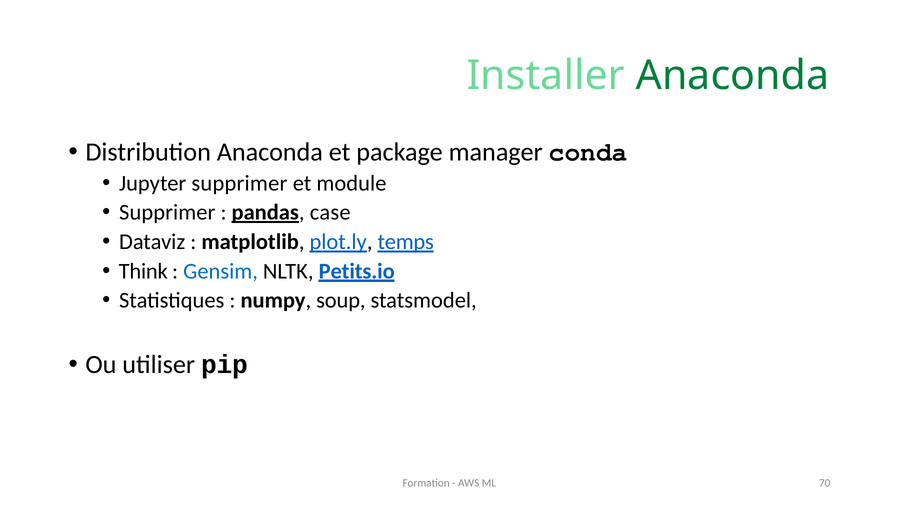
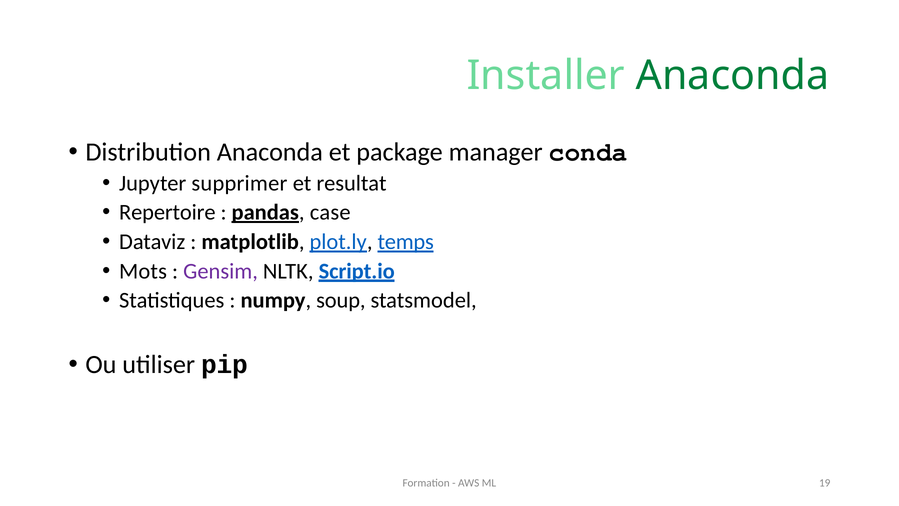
module: module -> resultat
Supprimer at (167, 212): Supprimer -> Repertoire
Think: Think -> Mots
Gensim colour: blue -> purple
Petits.io: Petits.io -> Script.io
70: 70 -> 19
